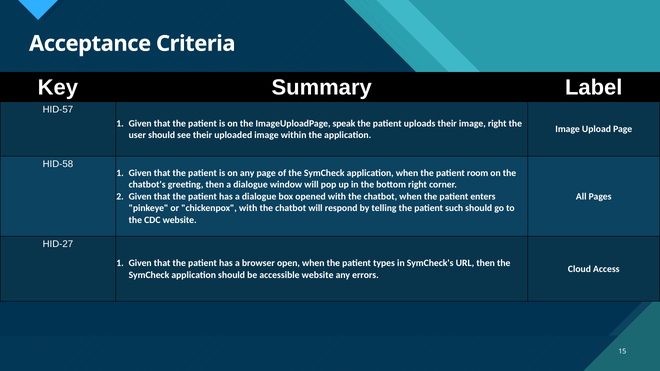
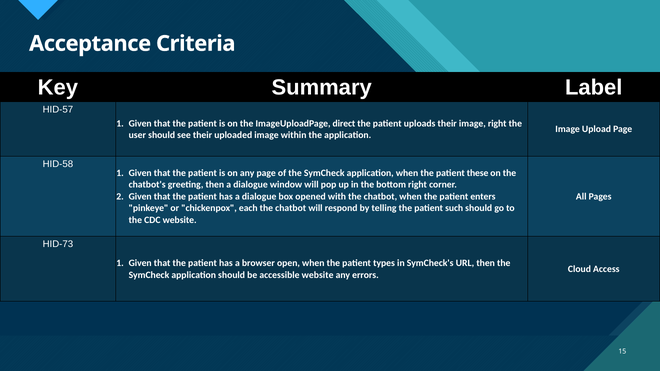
speak: speak -> direct
room: room -> these
chickenpox with: with -> each
HID-27: HID-27 -> HID-73
